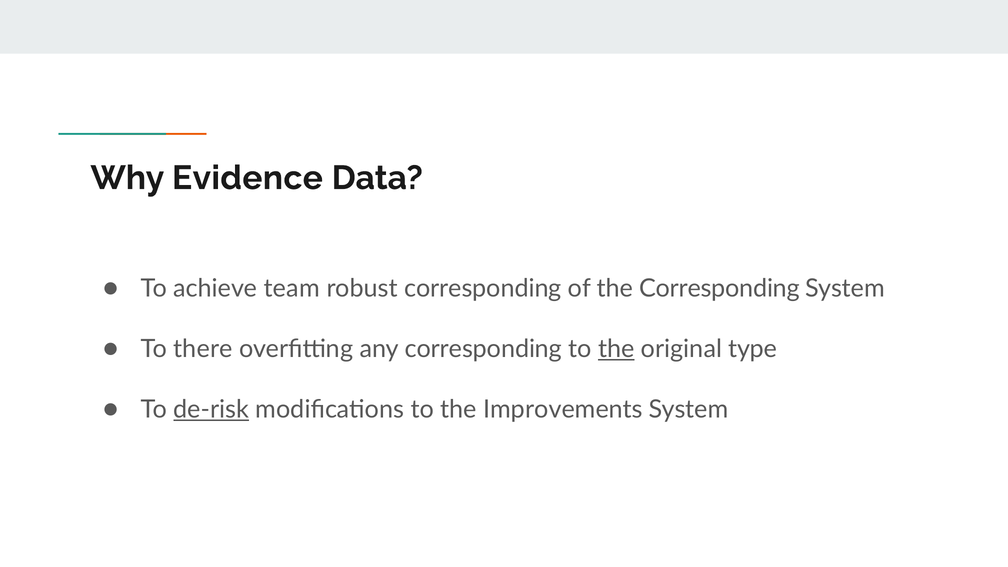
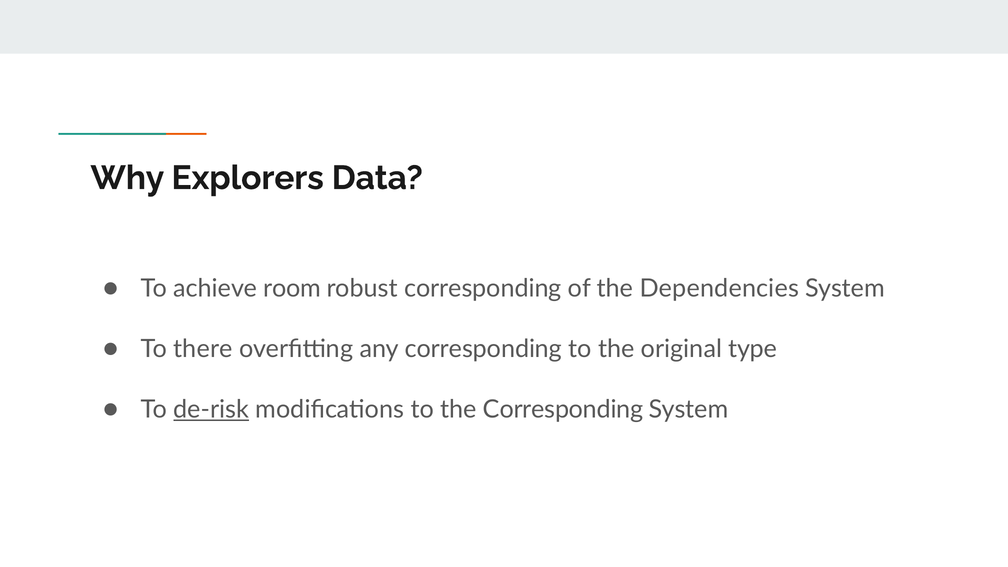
Evidence: Evidence -> Explorers
team: team -> room
the Corresponding: Corresponding -> Dependencies
the at (616, 349) underline: present -> none
the Improvements: Improvements -> Corresponding
